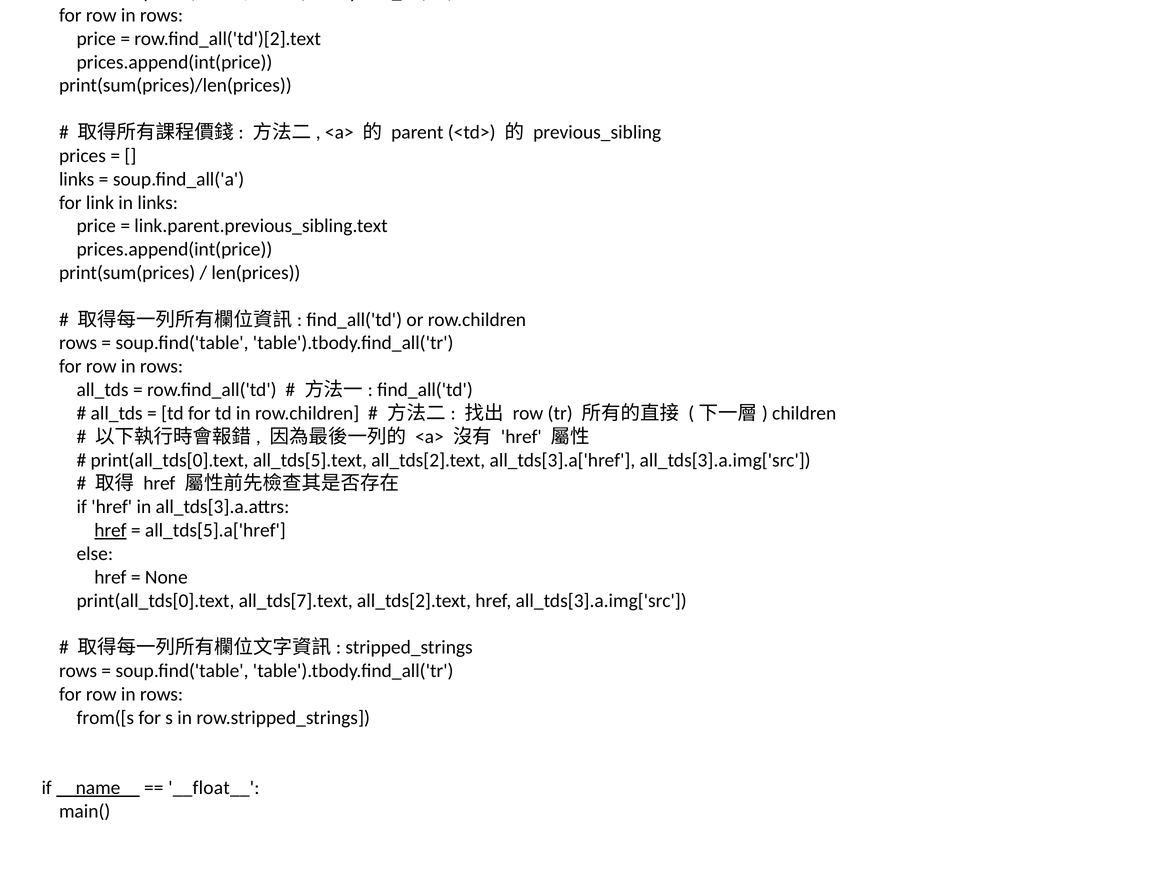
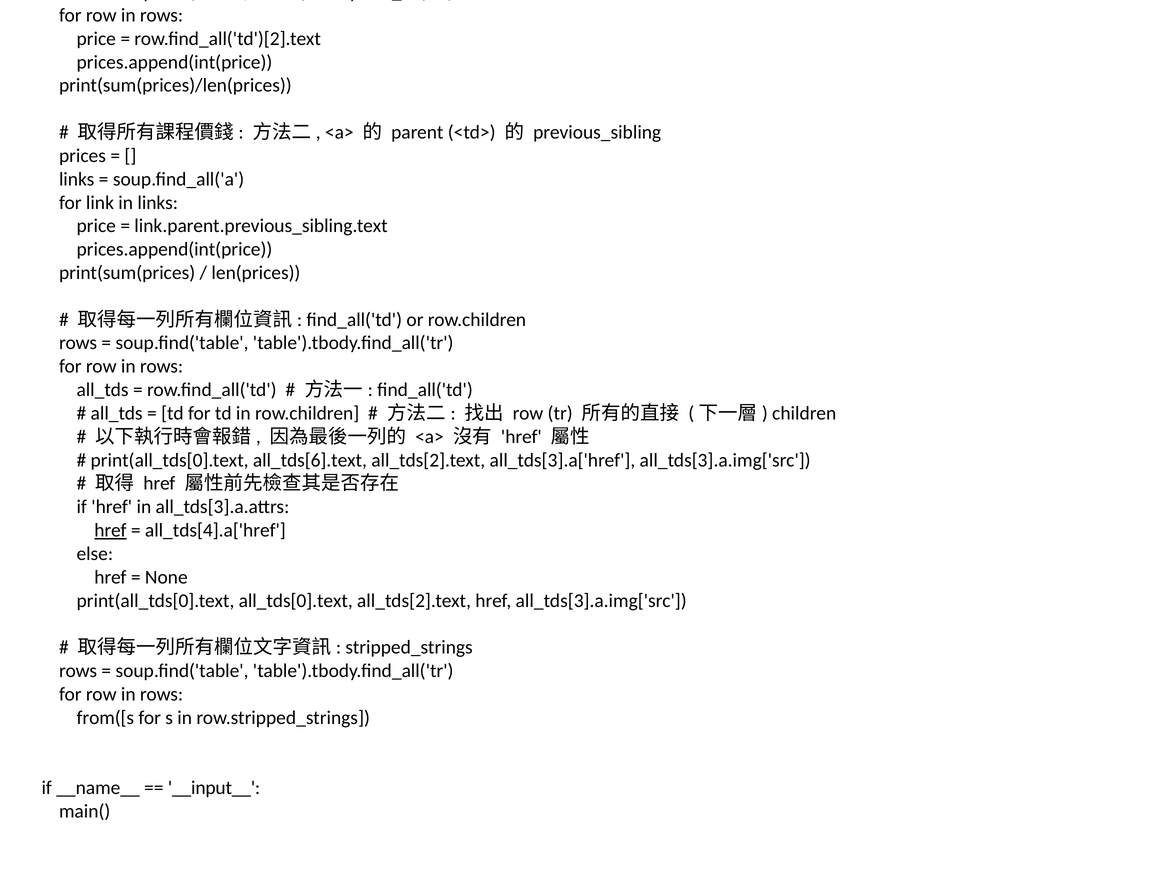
all_tds[5].text: all_tds[5].text -> all_tds[6].text
all_tds[5].a['href: all_tds[5].a['href -> all_tds[4].a['href
all_tds[7].text: all_tds[7].text -> all_tds[0].text
__name__ underline: present -> none
__float__: __float__ -> __input__
